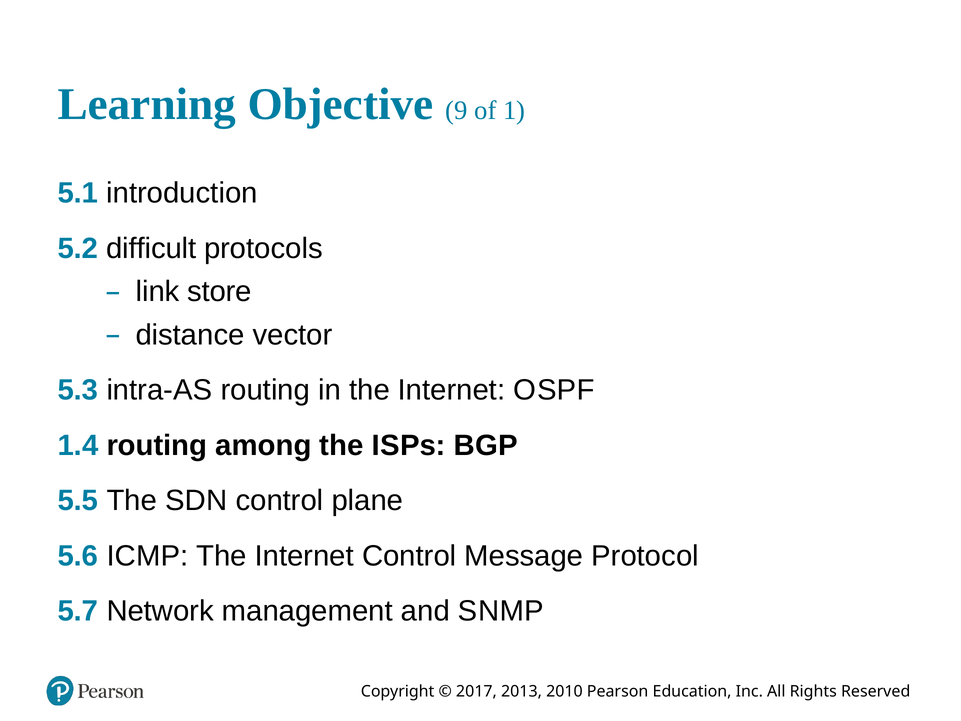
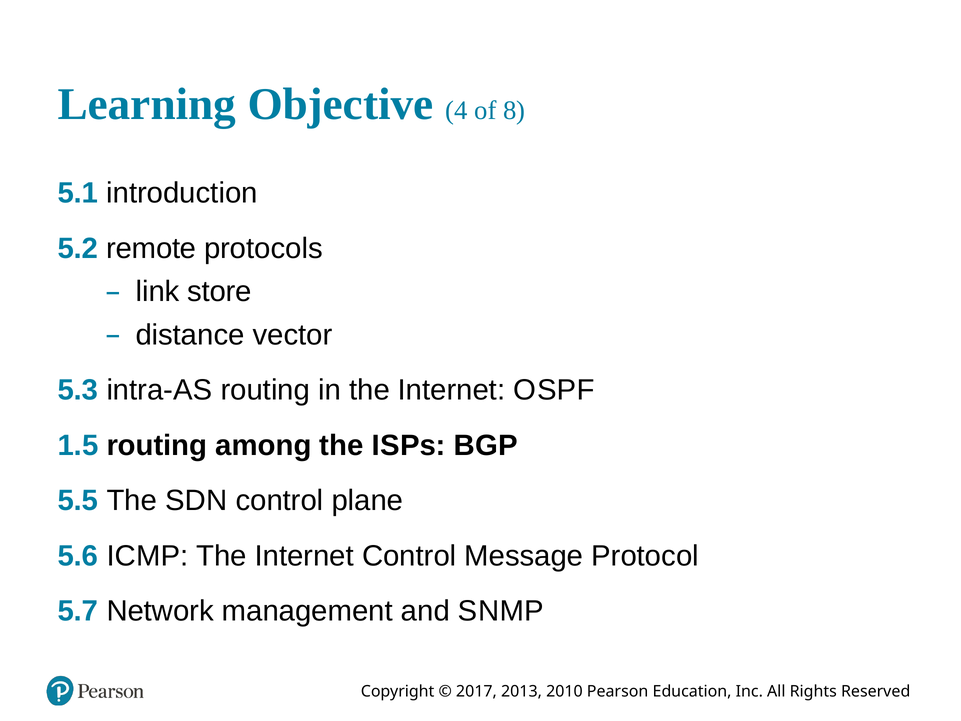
9: 9 -> 4
1: 1 -> 8
difficult: difficult -> remote
1.4: 1.4 -> 1.5
